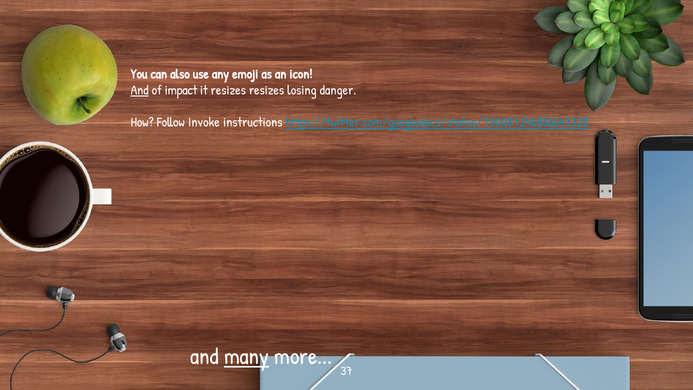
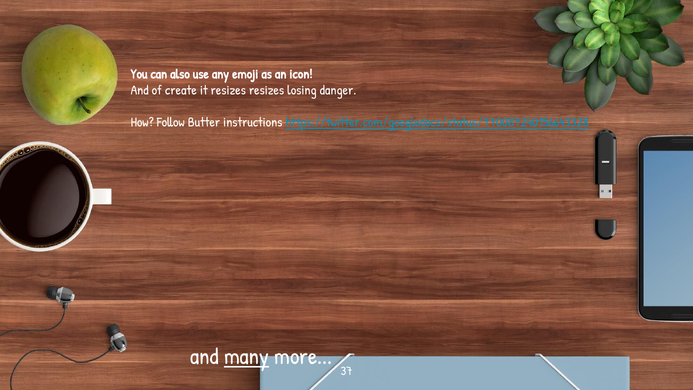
And at (140, 90) underline: present -> none
impact: impact -> create
Invoke: Invoke -> Butter
https://twitter.com/googledocs/status/730087240856643328: https://twitter.com/googledocs/status/730087240856643328 -> https://twitter.com/googledocs/status/770087240156643328
